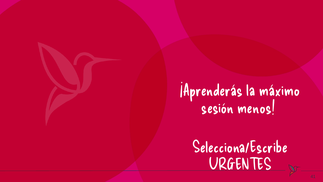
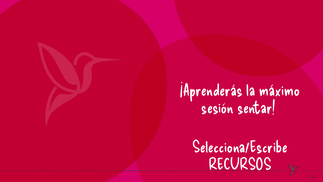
menos: menos -> sentar
URGENTES: URGENTES -> RECURSOS
